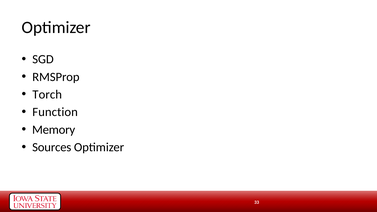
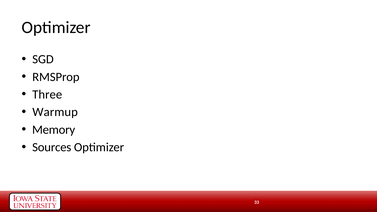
Torch: Torch -> Three
Function: Function -> Warmup
